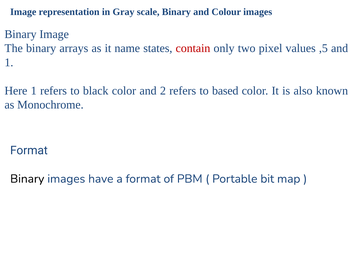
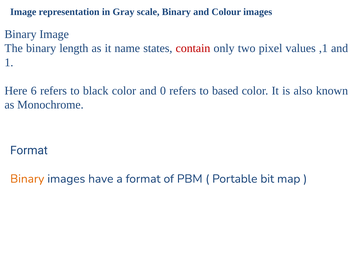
arrays: arrays -> length
,5: ,5 -> ,1
Here 1: 1 -> 6
2: 2 -> 0
Binary at (27, 179) colour: black -> orange
